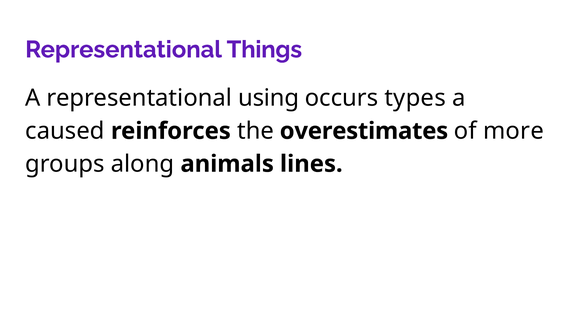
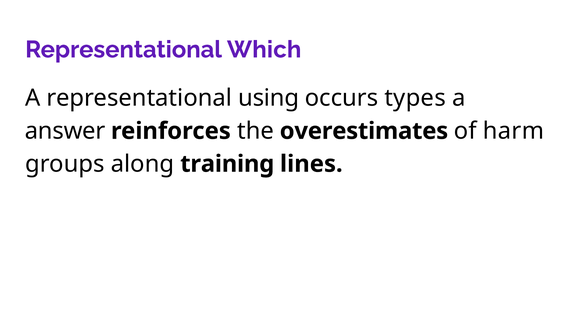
Things: Things -> Which
caused: caused -> answer
more: more -> harm
animals: animals -> training
